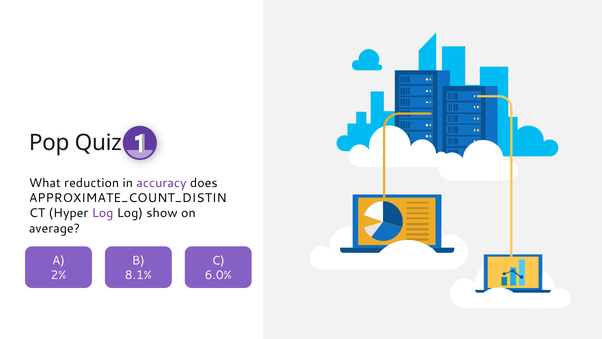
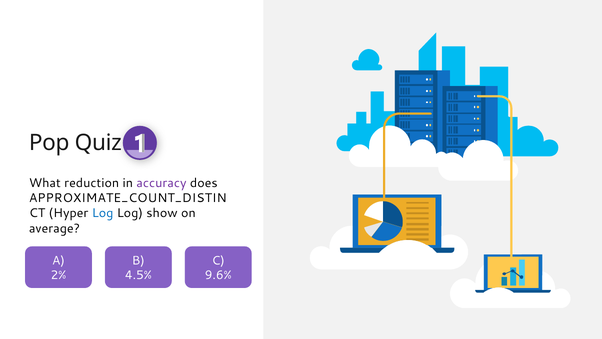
Log at (103, 213) colour: purple -> blue
8.1%: 8.1% -> 4.5%
6.0%: 6.0% -> 9.6%
